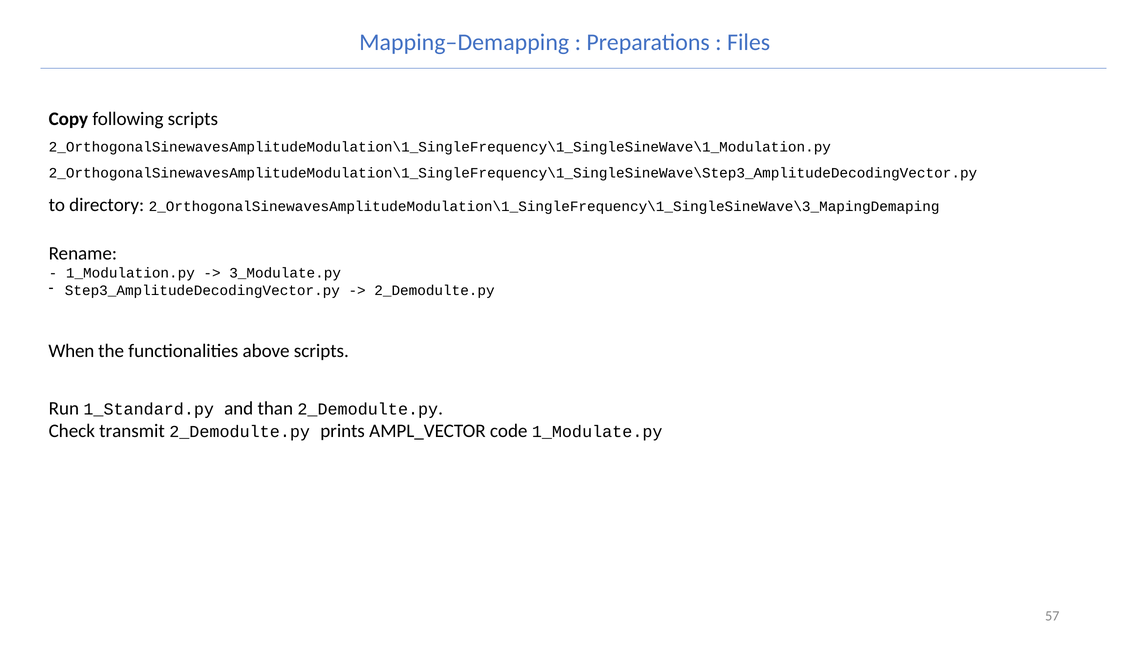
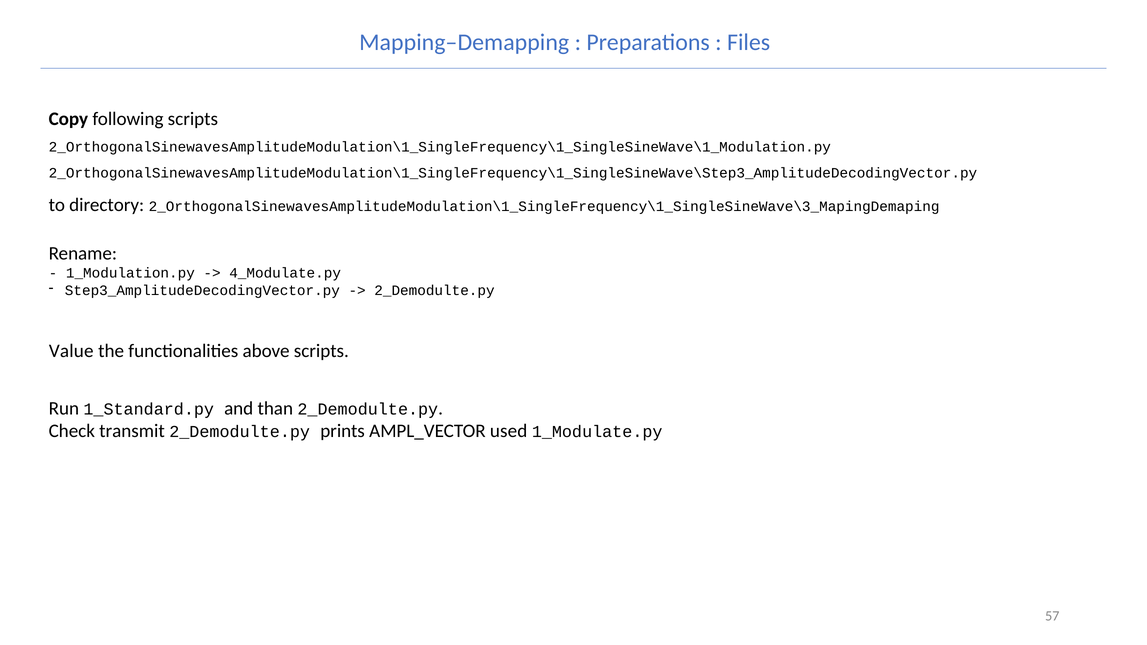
3_Modulate.py: 3_Modulate.py -> 4_Modulate.py
When: When -> Value
code: code -> used
